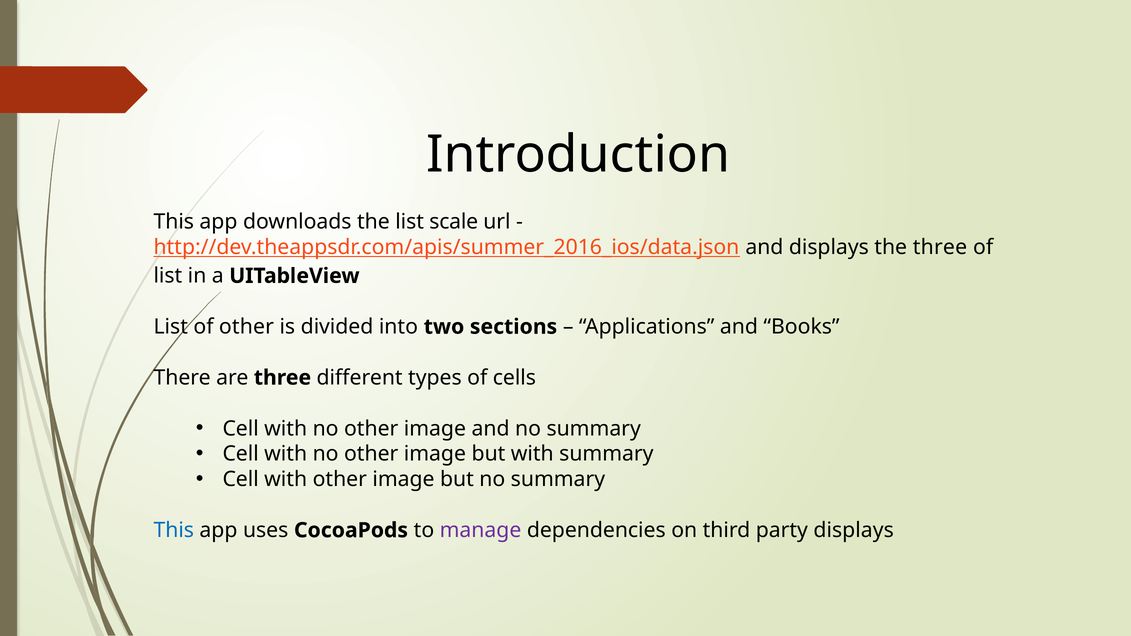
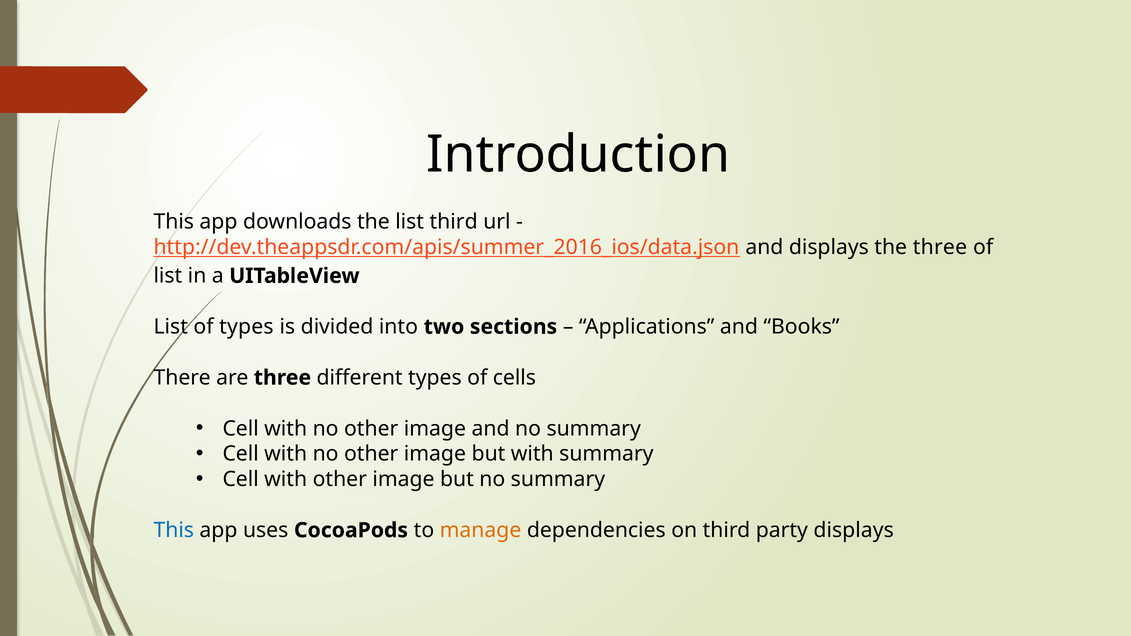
list scale: scale -> third
of other: other -> types
manage colour: purple -> orange
